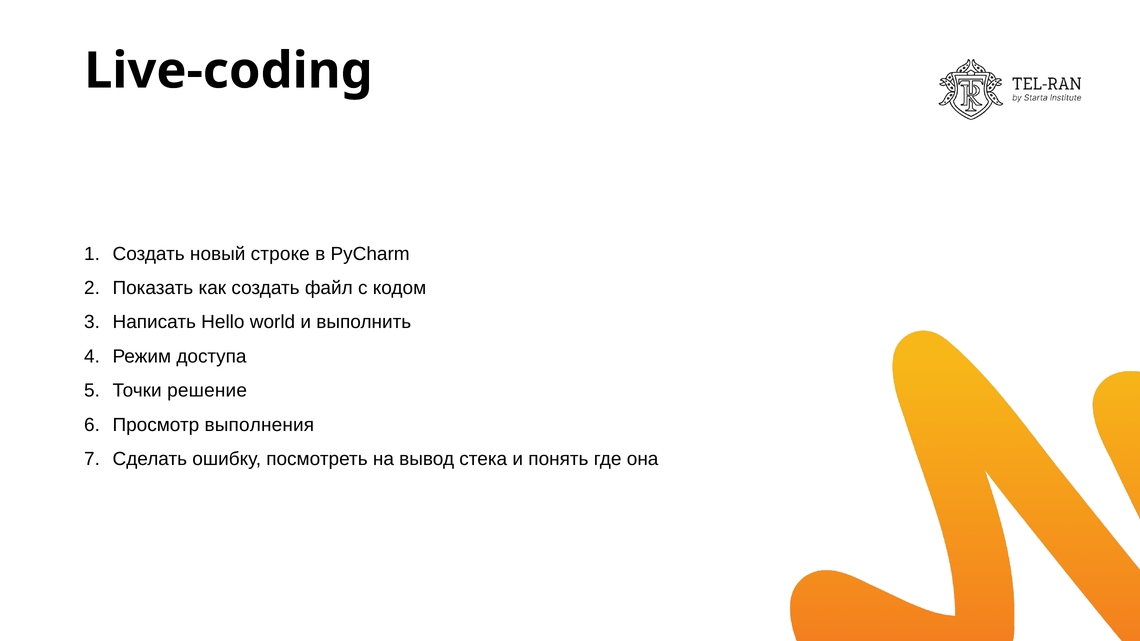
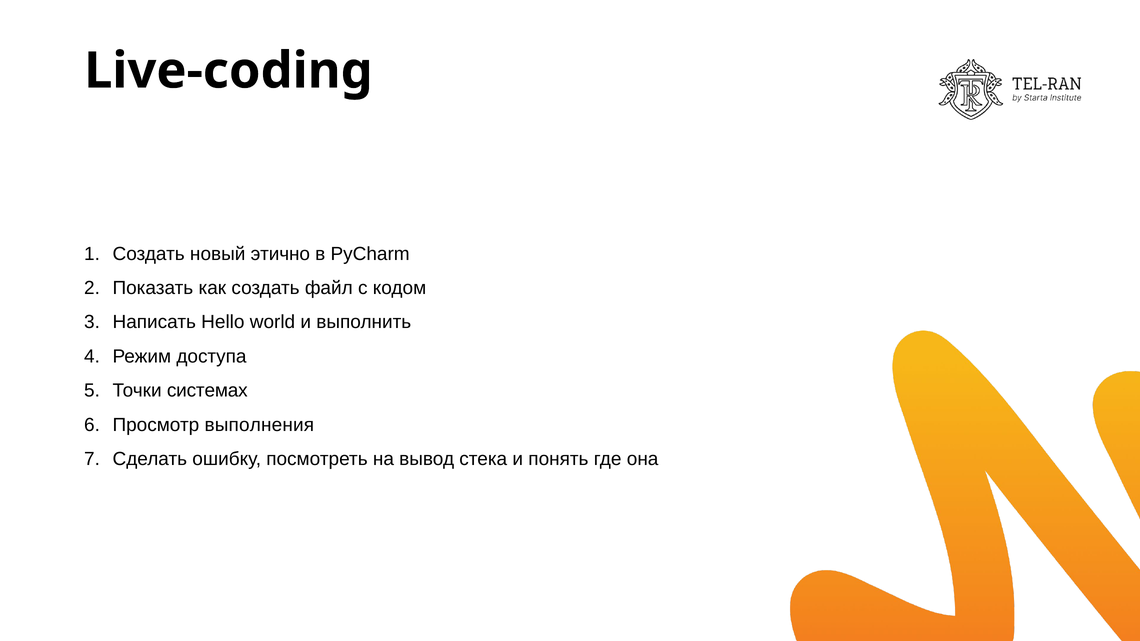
строке: строке -> этично
решение: решение -> системах
